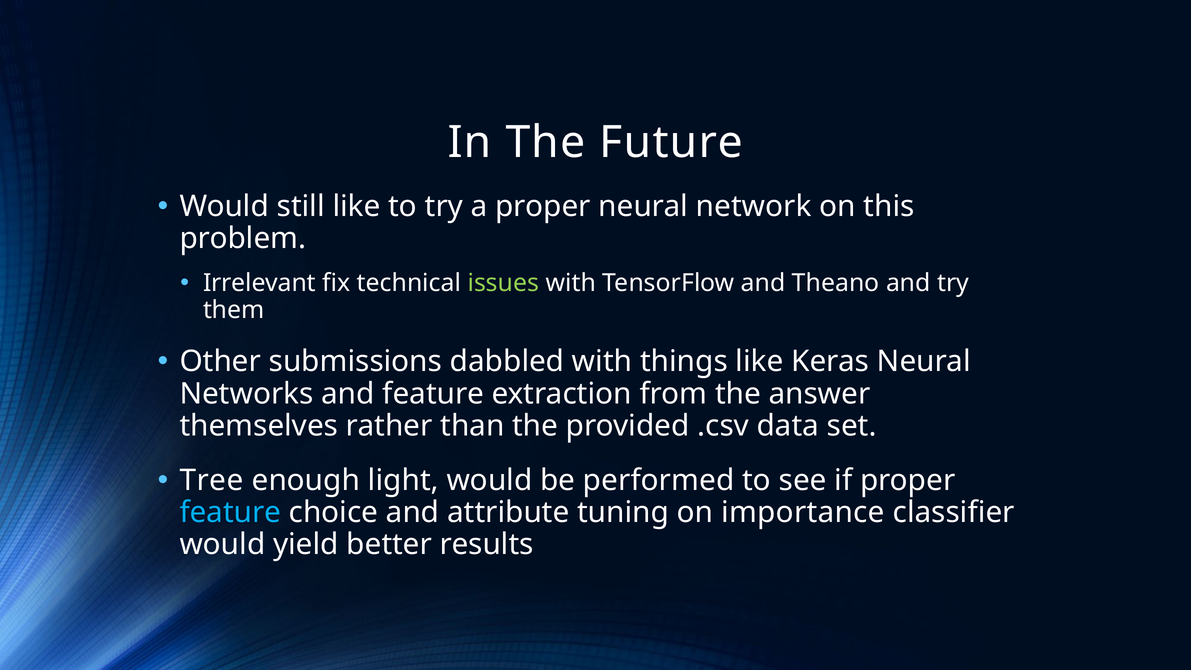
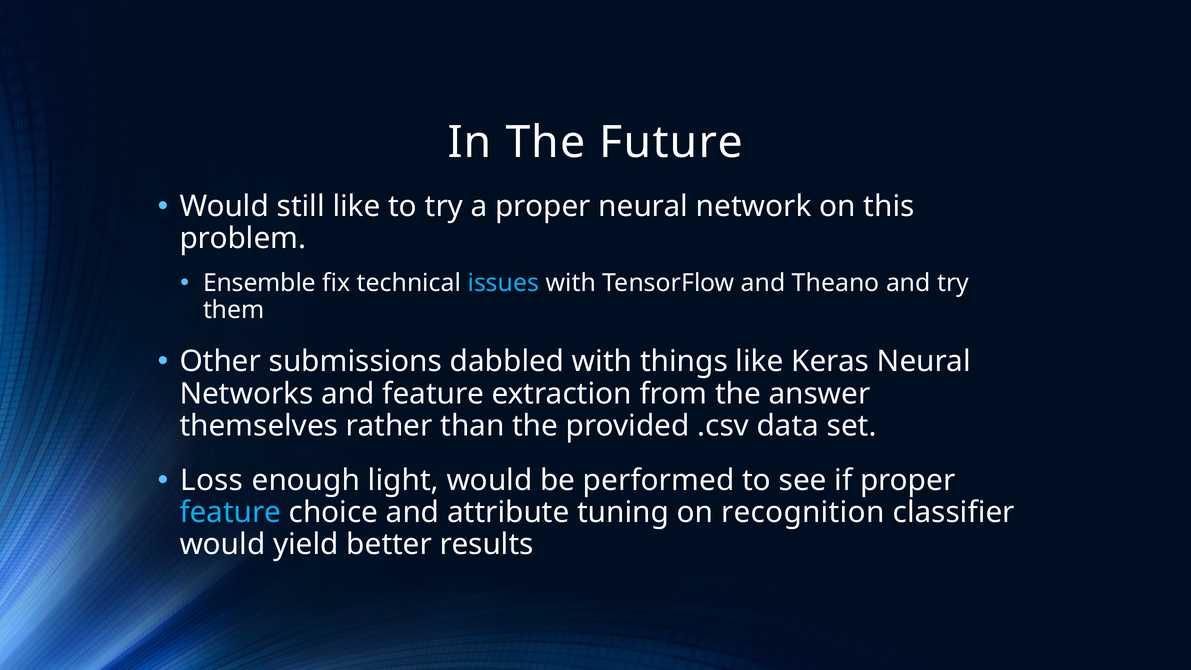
Irrelevant: Irrelevant -> Ensemble
issues colour: light green -> light blue
Tree: Tree -> Loss
importance: importance -> recognition
